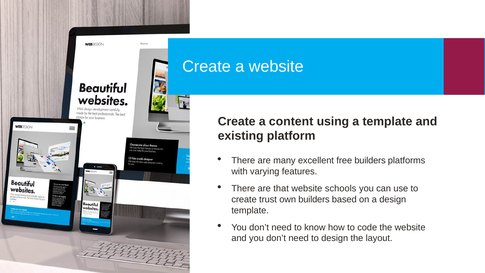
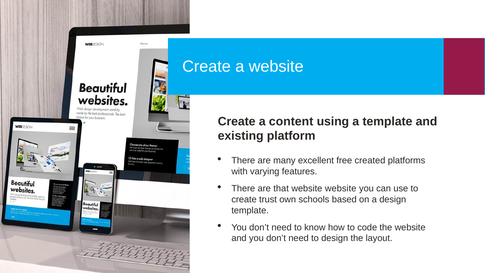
free builders: builders -> created
website schools: schools -> website
own builders: builders -> schools
